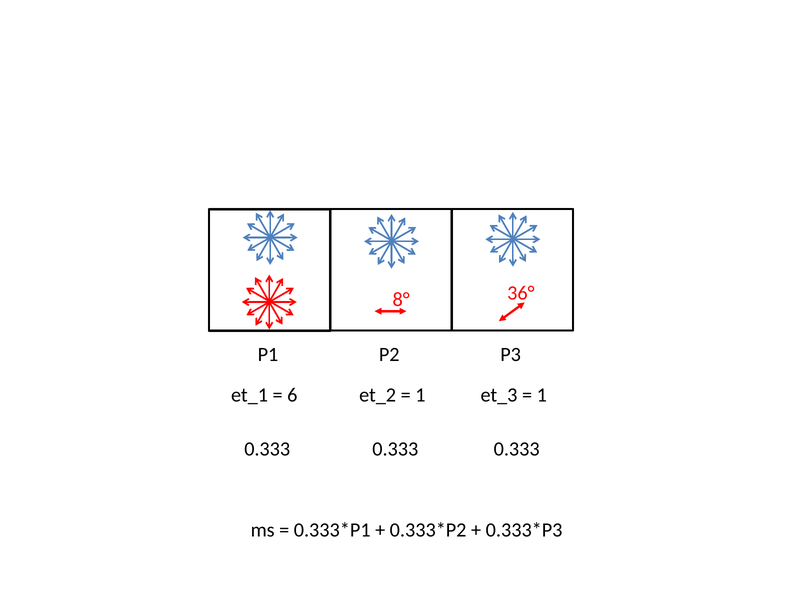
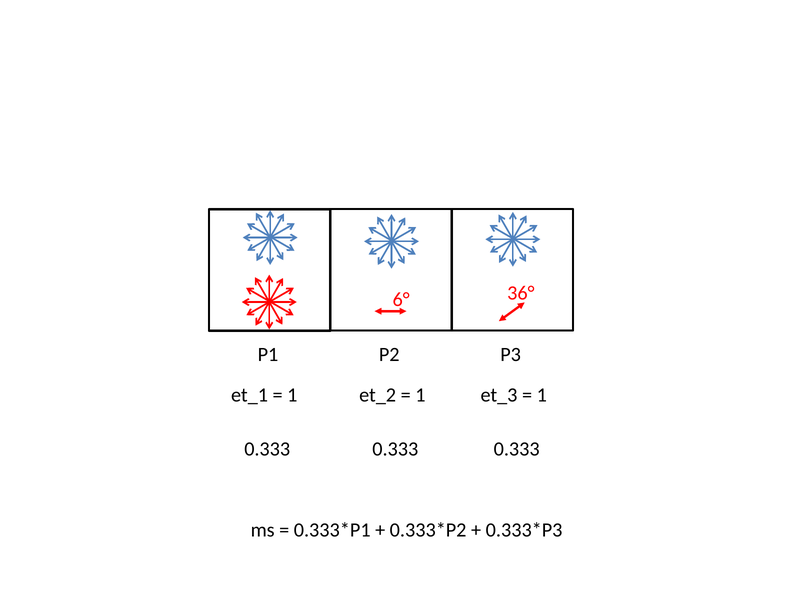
8°: 8° -> 6°
6 at (292, 395): 6 -> 1
